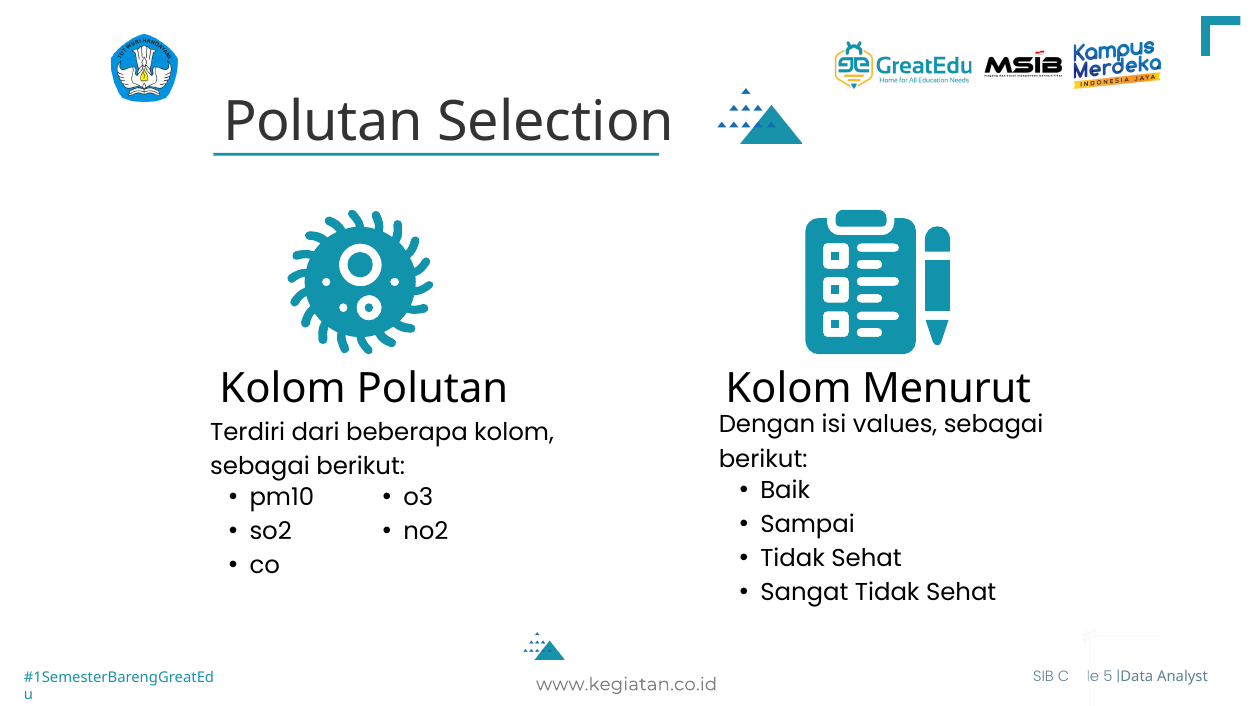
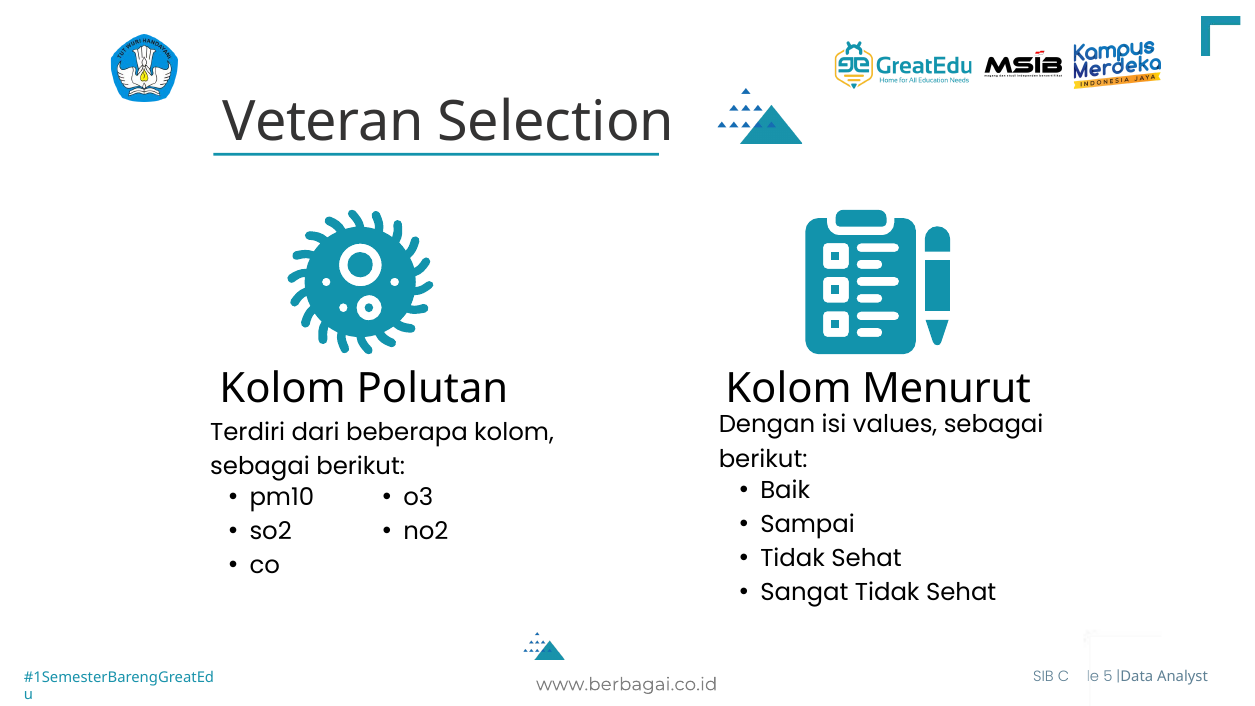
Polutan at (323, 122): Polutan -> Veteran
www.kegiatan.co.id: www.kegiatan.co.id -> www.berbagai.co.id
